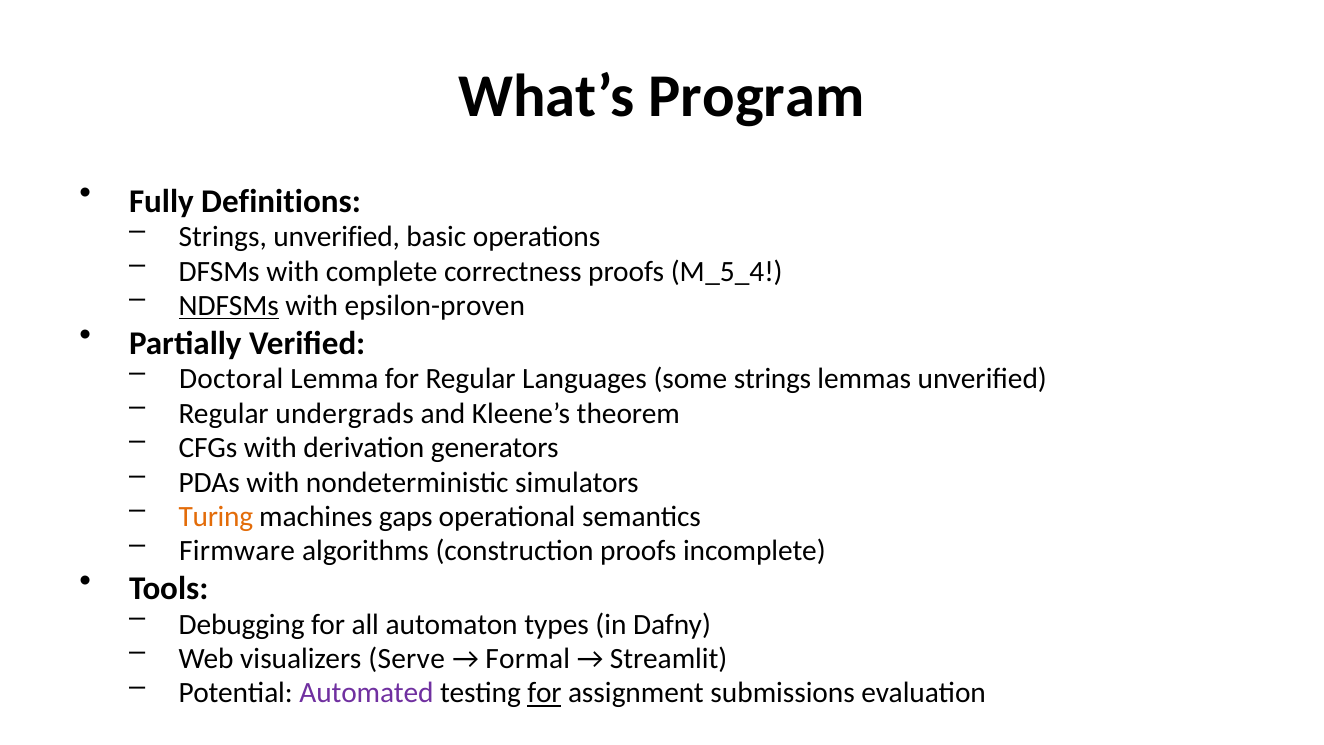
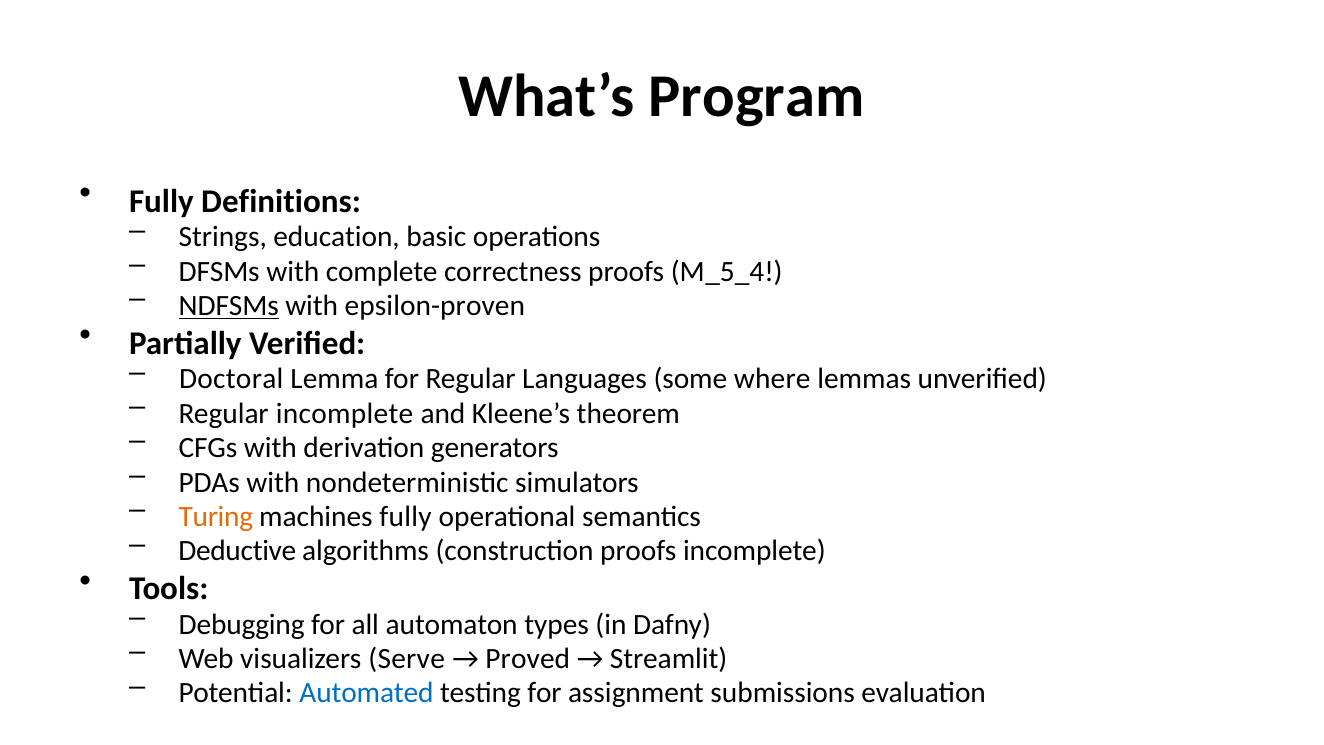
Strings unverified: unverified -> education
some strings: strings -> where
Regular undergrads: undergrads -> incomplete
machines gaps: gaps -> fully
Firmware: Firmware -> Deductive
Formal: Formal -> Proved
Automated colour: purple -> blue
for at (544, 693) underline: present -> none
